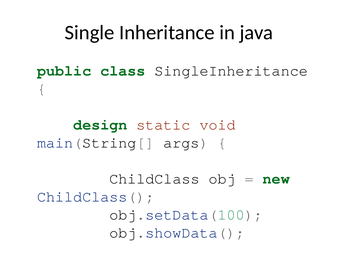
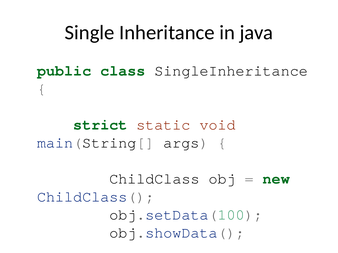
design: design -> strict
